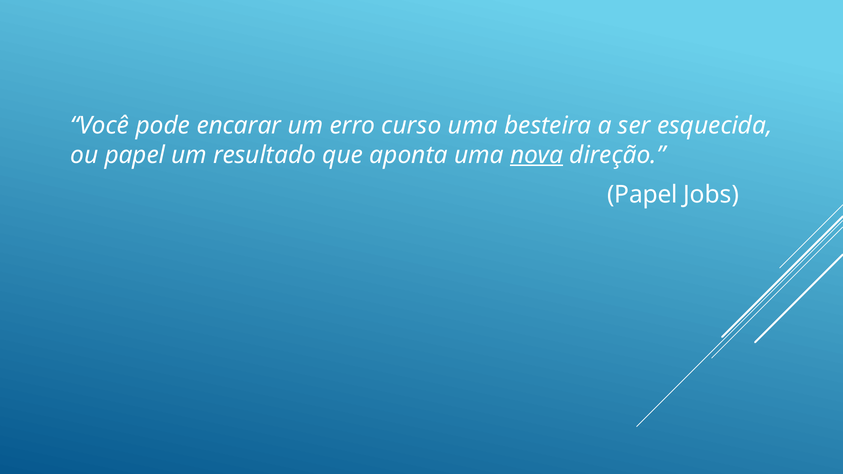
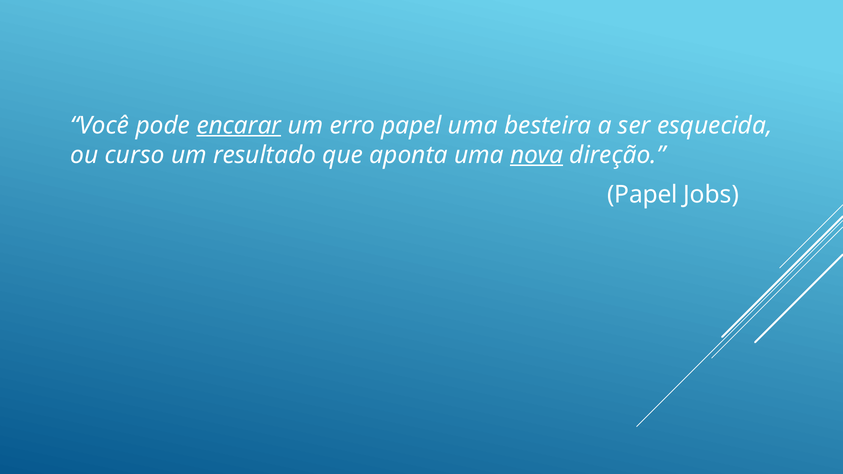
encarar underline: none -> present
erro curso: curso -> papel
ou papel: papel -> curso
